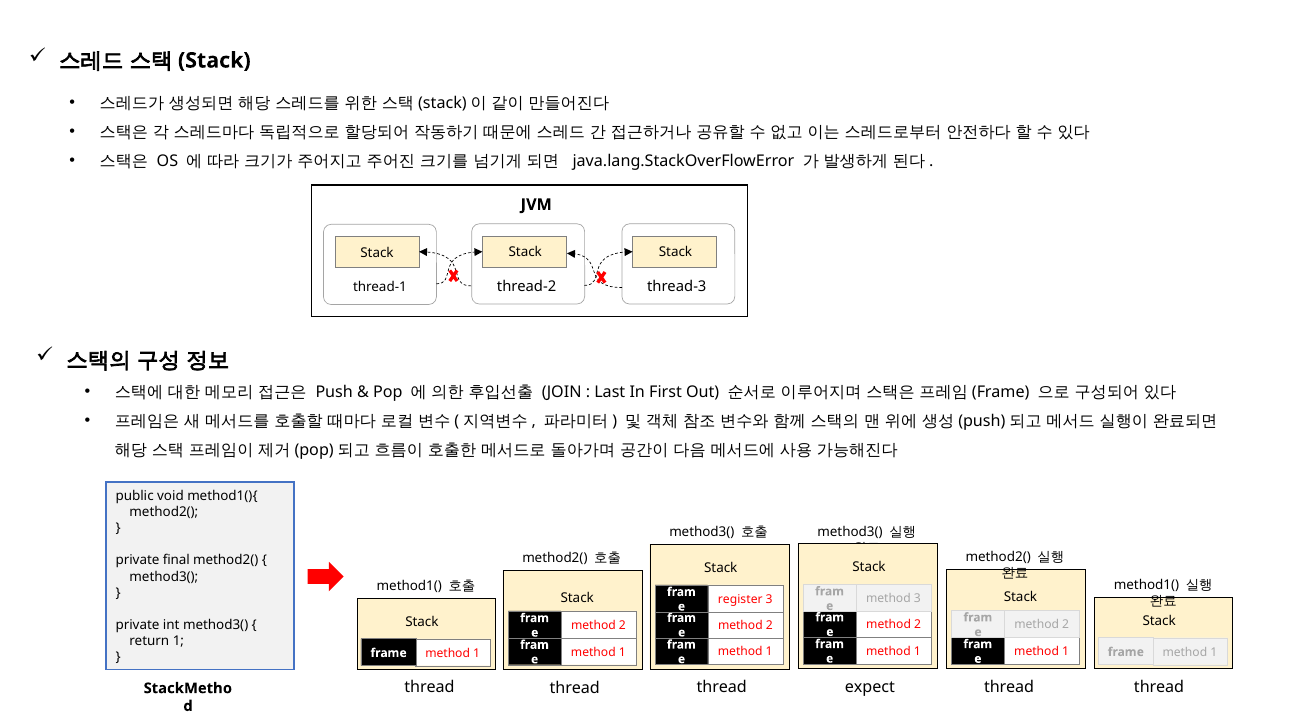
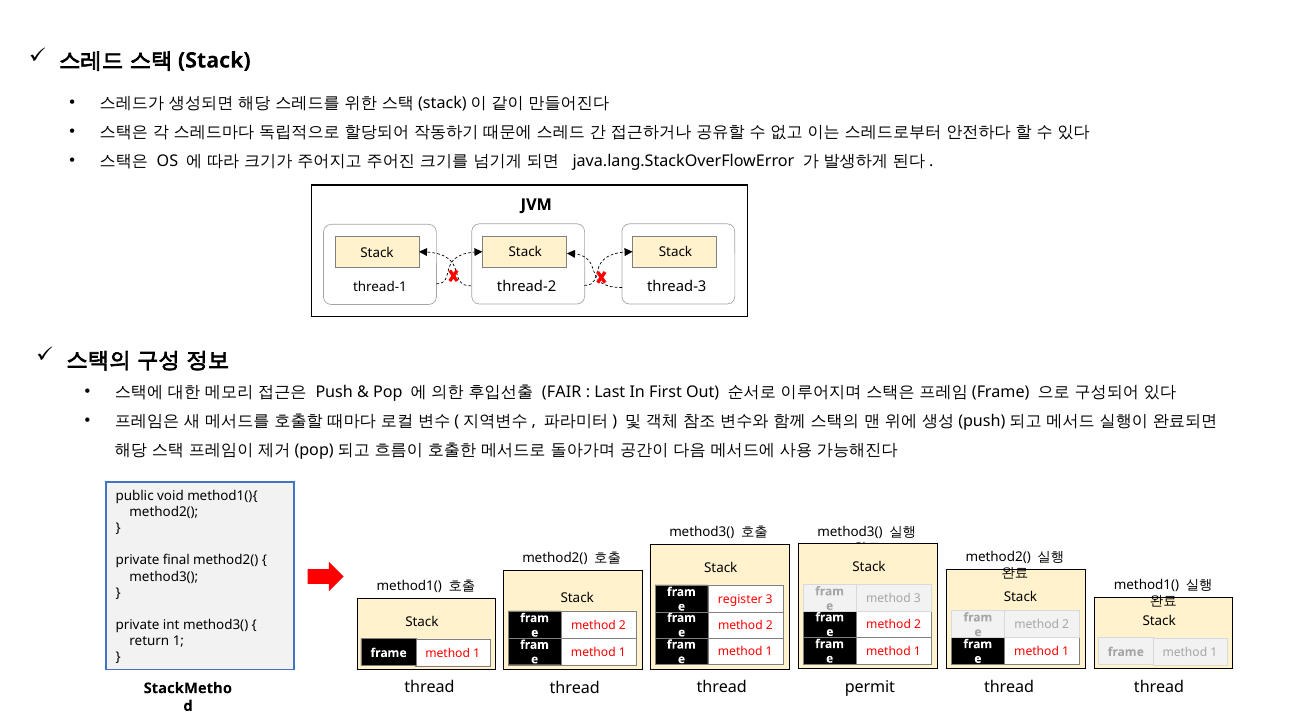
JOIN: JOIN -> FAIR
expect: expect -> permit
